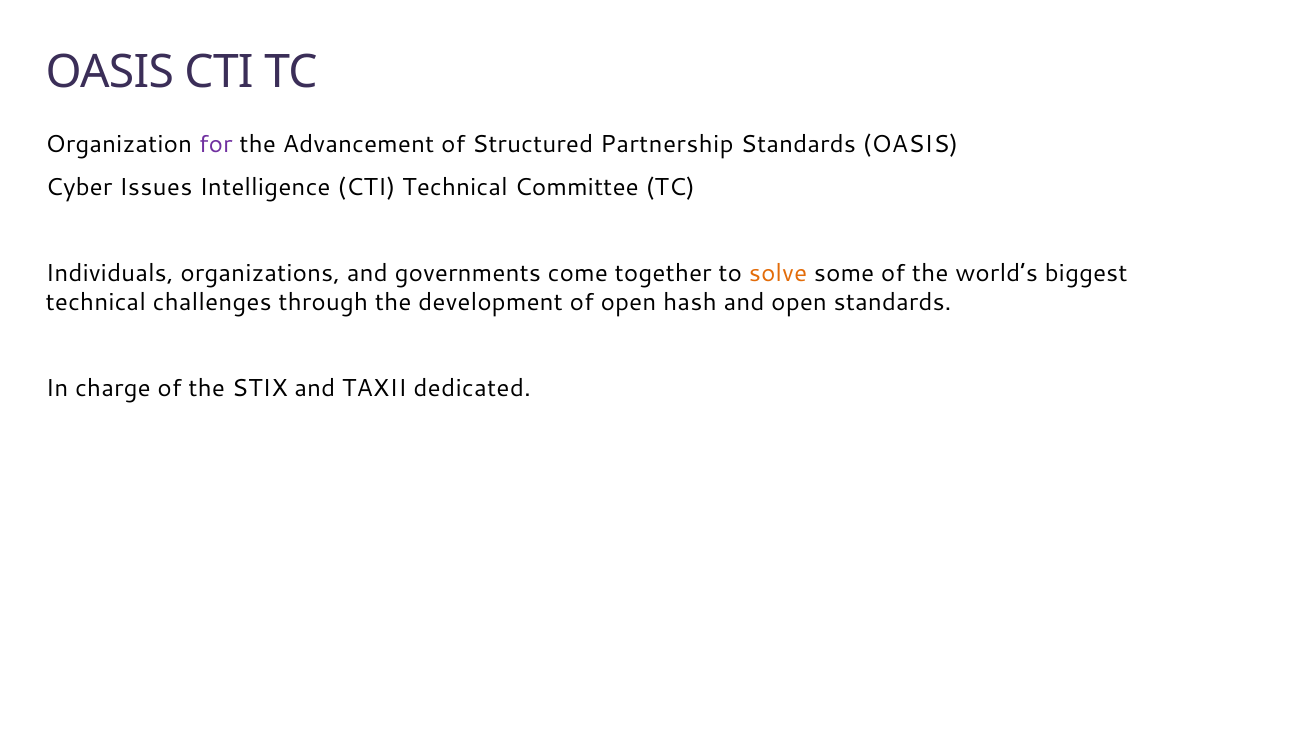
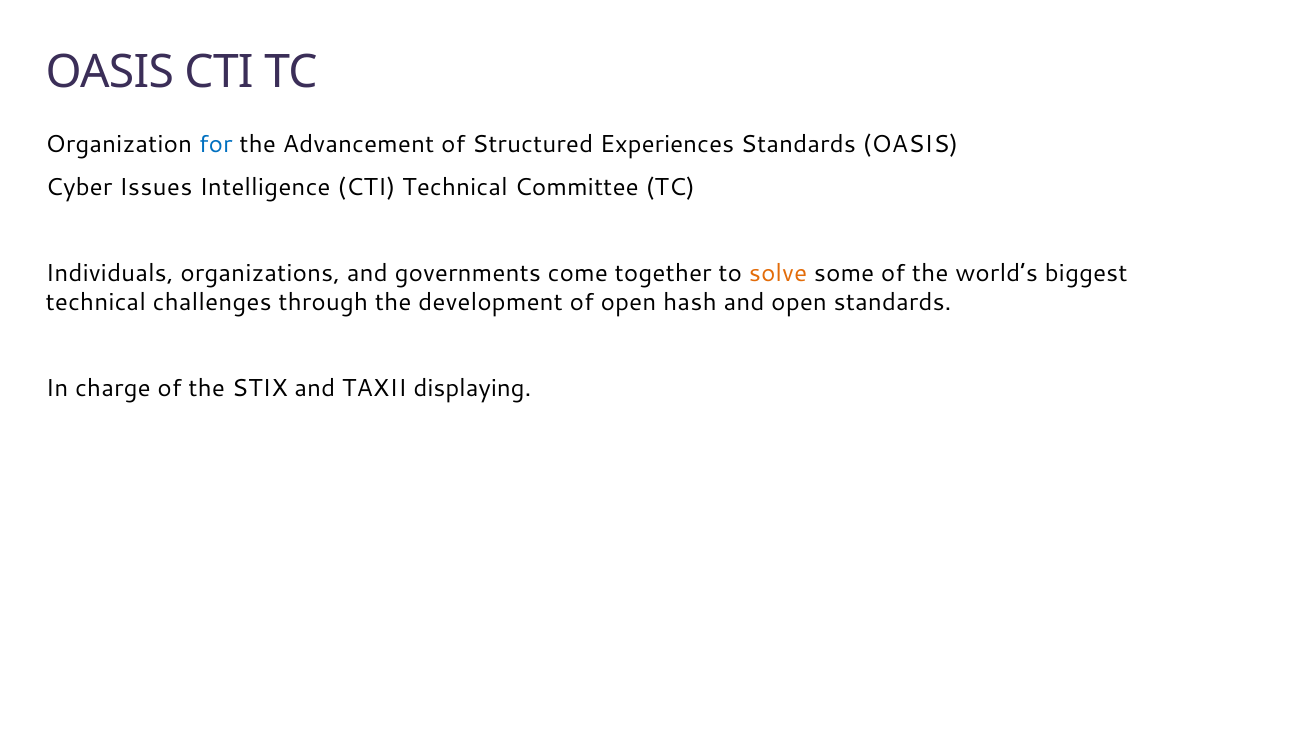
for colour: purple -> blue
Partnership: Partnership -> Experiences
dedicated: dedicated -> displaying
